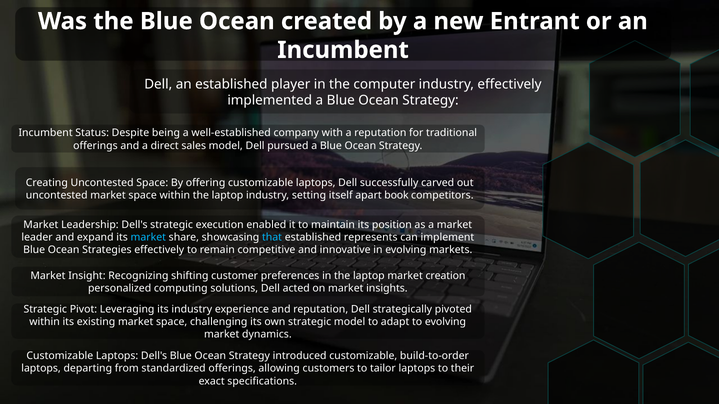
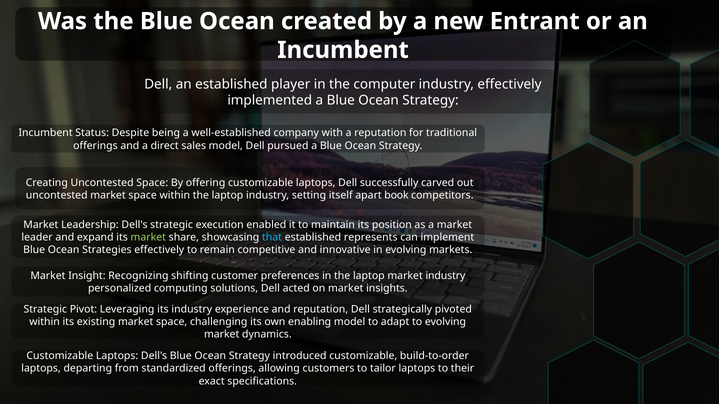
market at (148, 238) colour: light blue -> light green
market creation: creation -> industry
own strategic: strategic -> enabling
